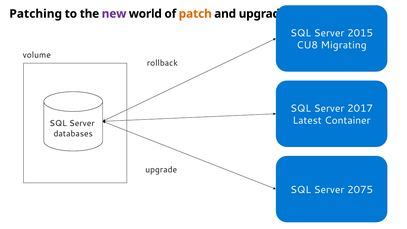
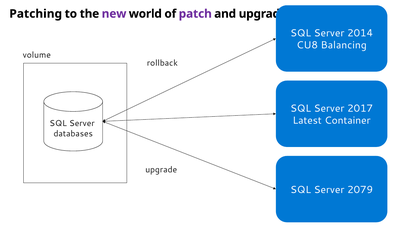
patch colour: orange -> purple
2015: 2015 -> 2014
Migrating: Migrating -> Balancing
2075: 2075 -> 2079
